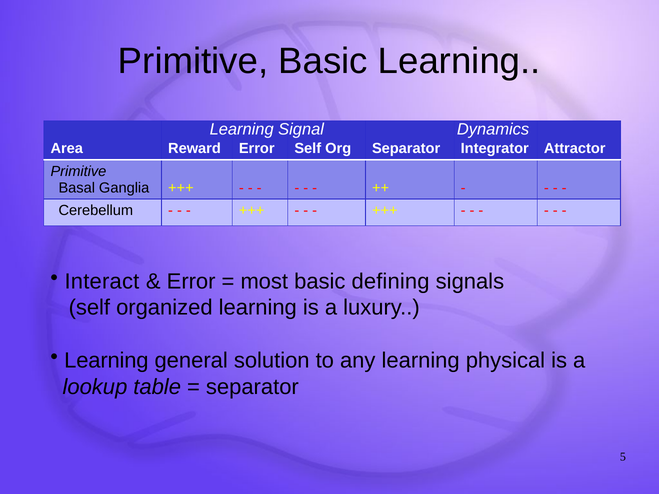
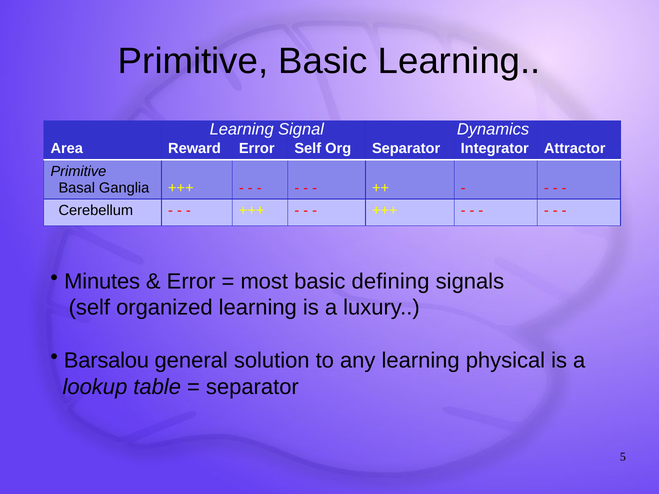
Interact: Interact -> Minutes
Learning at (106, 361): Learning -> Barsalou
